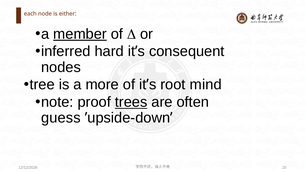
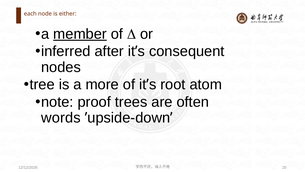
hard: hard -> after
mind: mind -> atom
trees underline: present -> none
guess: guess -> words
